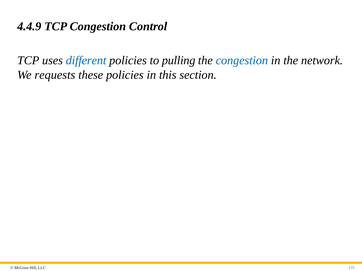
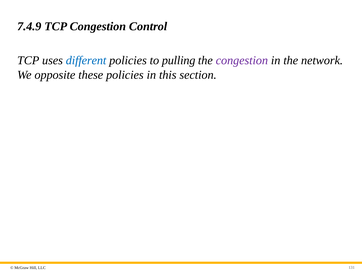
4.4.9: 4.4.9 -> 7.4.9
congestion at (242, 60) colour: blue -> purple
requests: requests -> opposite
